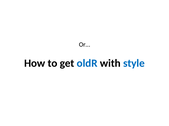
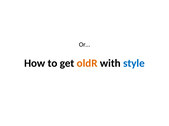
oldR colour: blue -> orange
